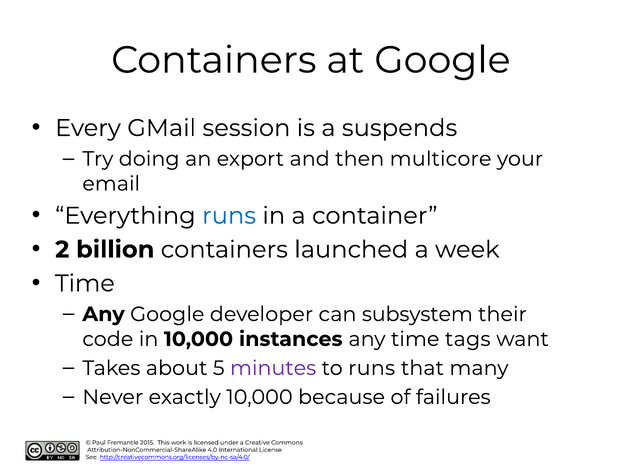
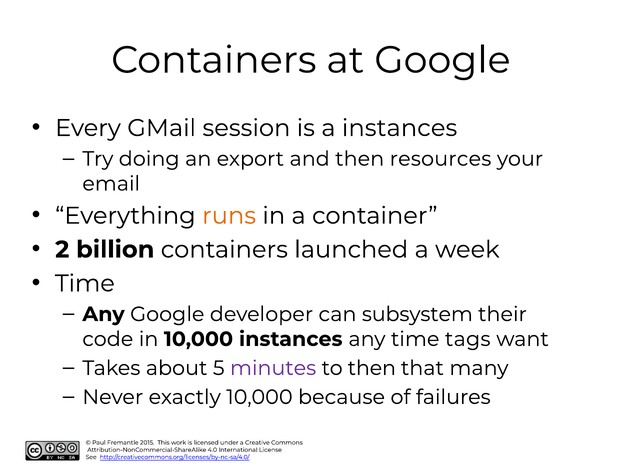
a suspends: suspends -> instances
multicore: multicore -> resources
runs at (229, 216) colour: blue -> orange
to runs: runs -> then
